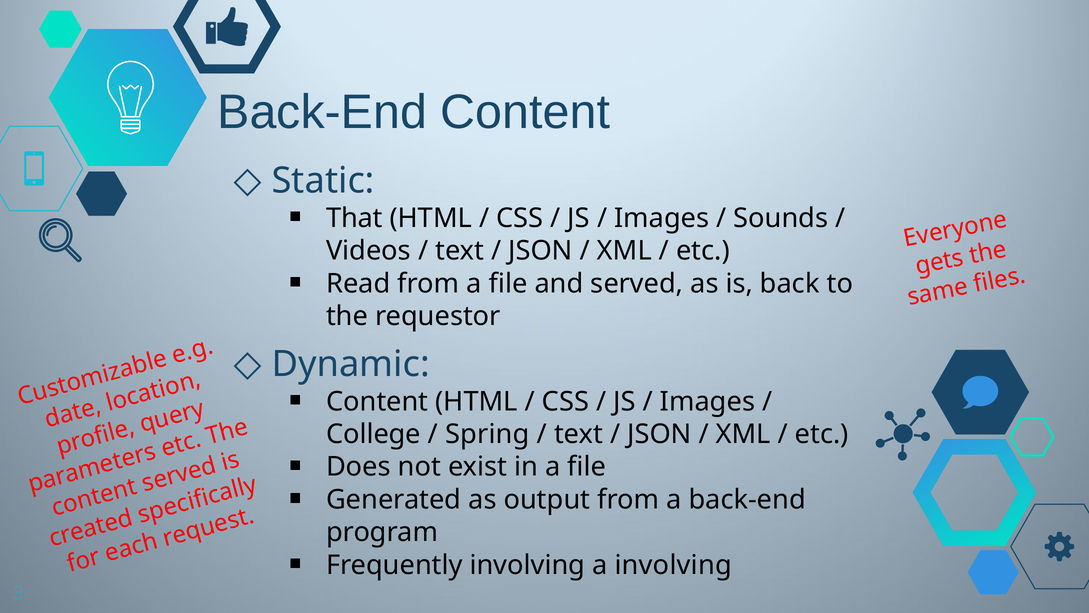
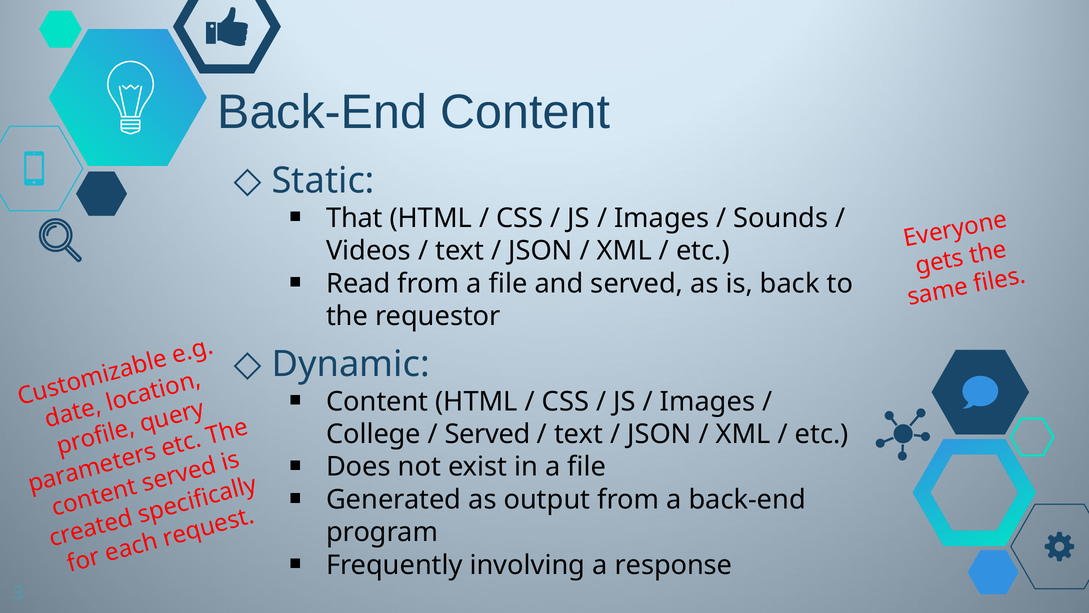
Spring at (487, 434): Spring -> Served
a involving: involving -> response
